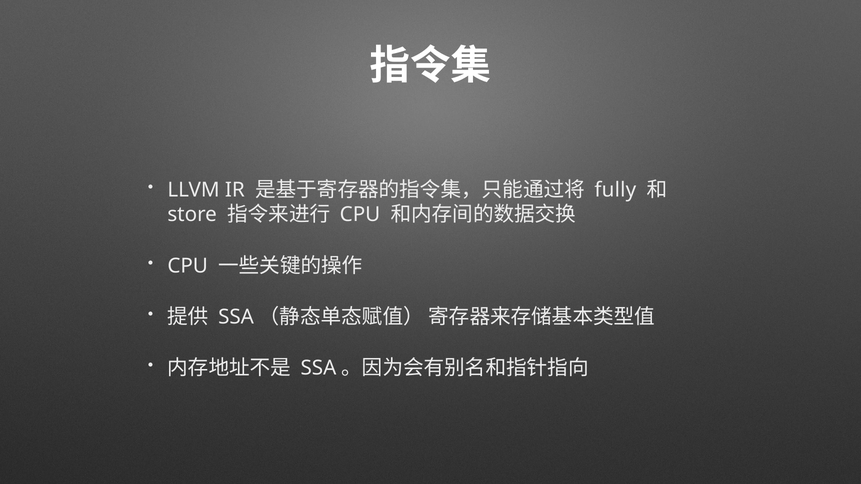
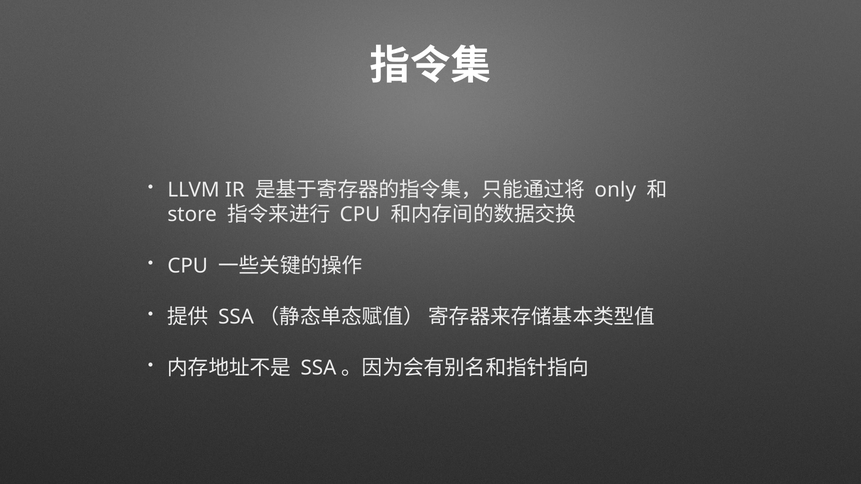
fully: fully -> only
